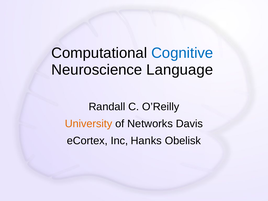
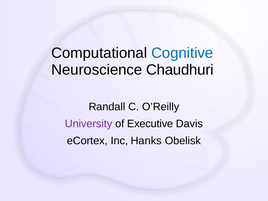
Language: Language -> Chaudhuri
University colour: orange -> purple
Networks: Networks -> Executive
